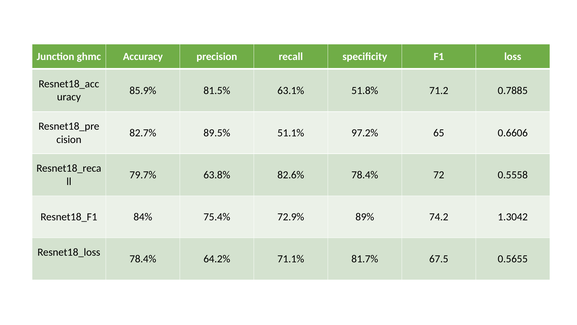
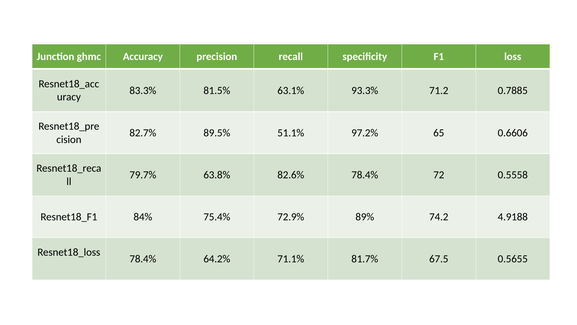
85.9%: 85.9% -> 83.3%
51.8%: 51.8% -> 93.3%
1.3042: 1.3042 -> 4.9188
